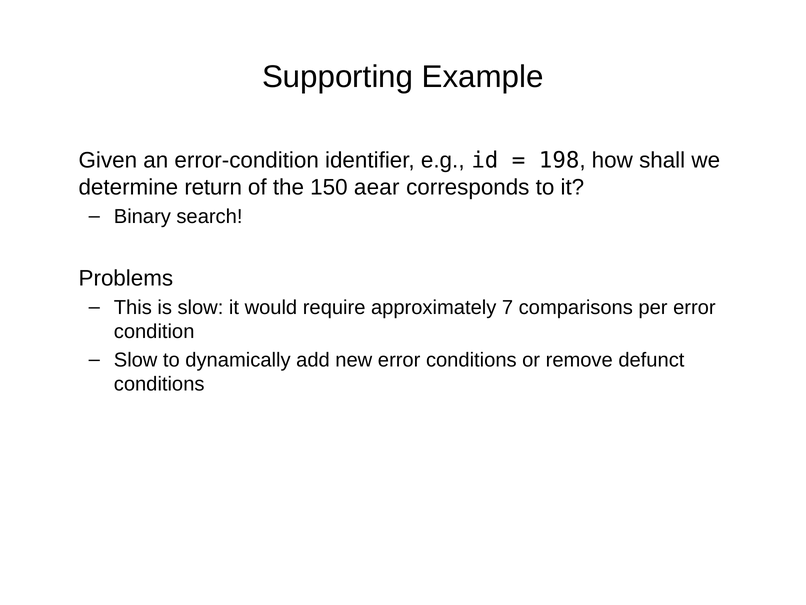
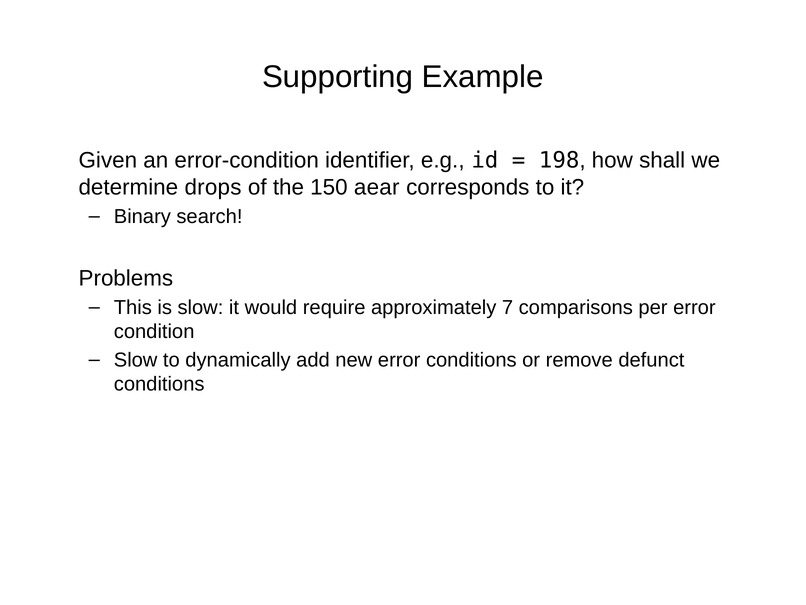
return: return -> drops
